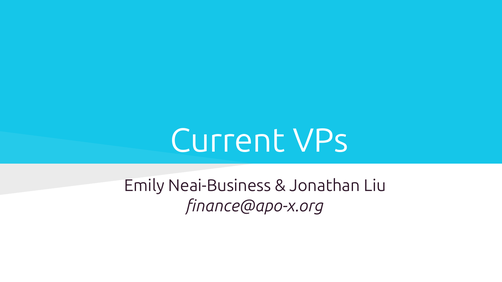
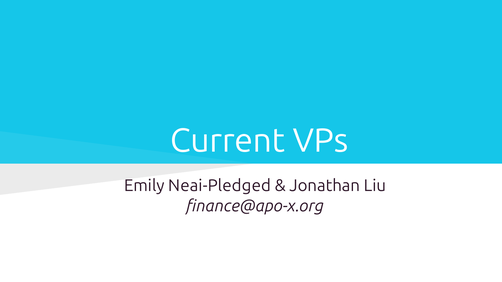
Neai-Business: Neai-Business -> Neai-Pledged
